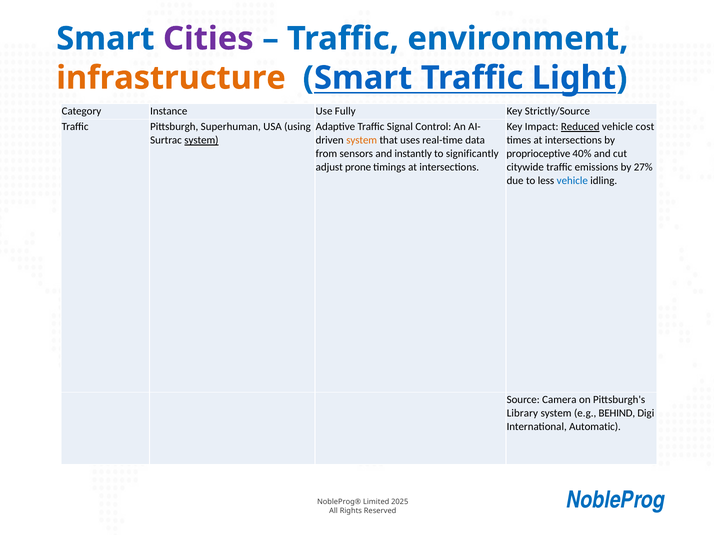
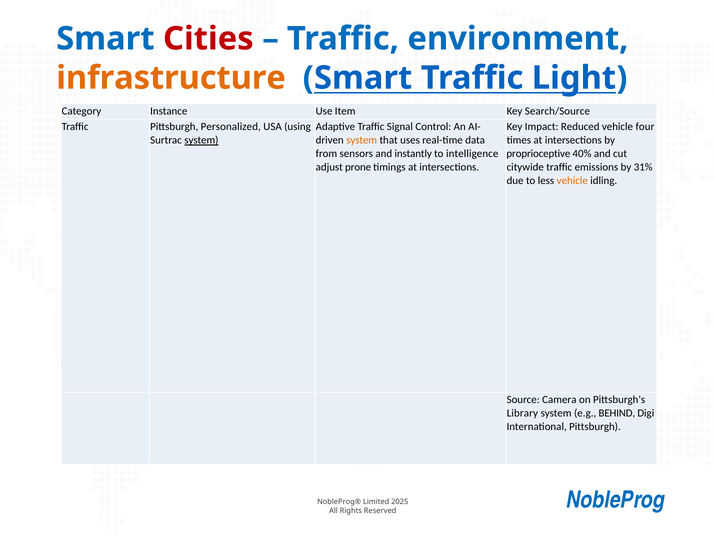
Cities colour: purple -> red
Fully: Fully -> Item
Strictly/Source: Strictly/Source -> Search/Source
Superhuman: Superhuman -> Personalized
Reduced underline: present -> none
cost: cost -> four
significantly: significantly -> intelligence
27%: 27% -> 31%
vehicle at (572, 181) colour: blue -> orange
International Automatic: Automatic -> Pittsburgh
